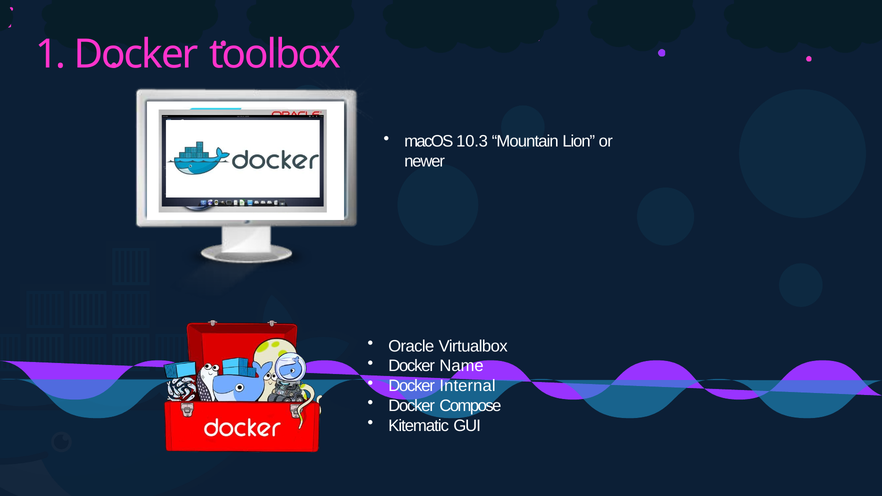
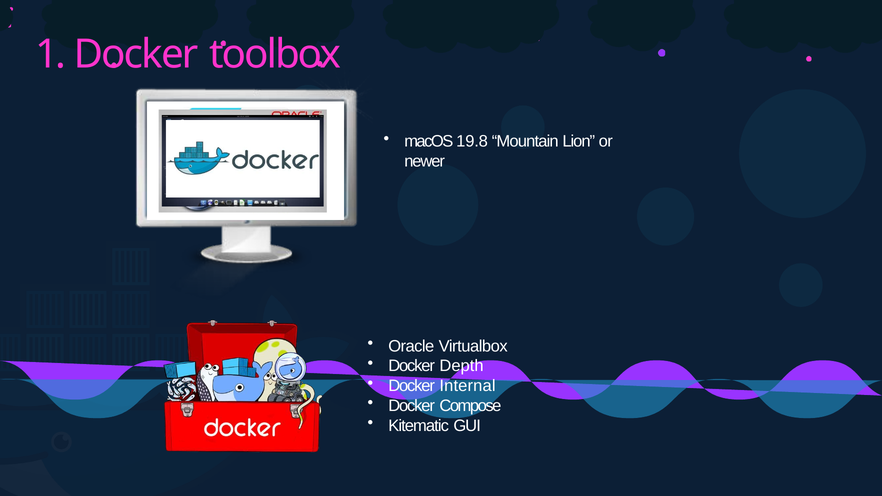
10.3: 10.3 -> 19.8
Name: Name -> Depth
